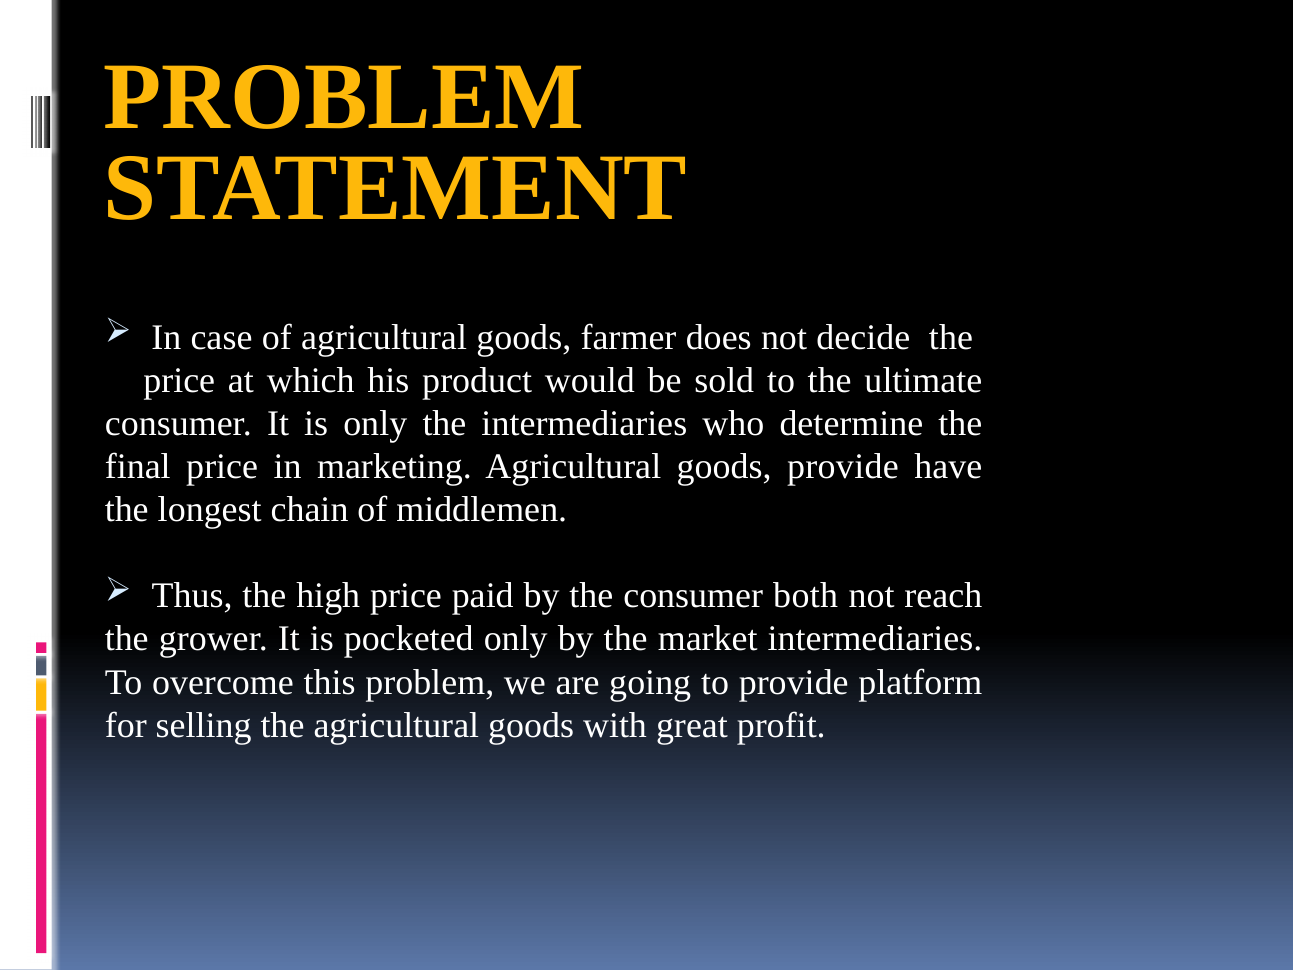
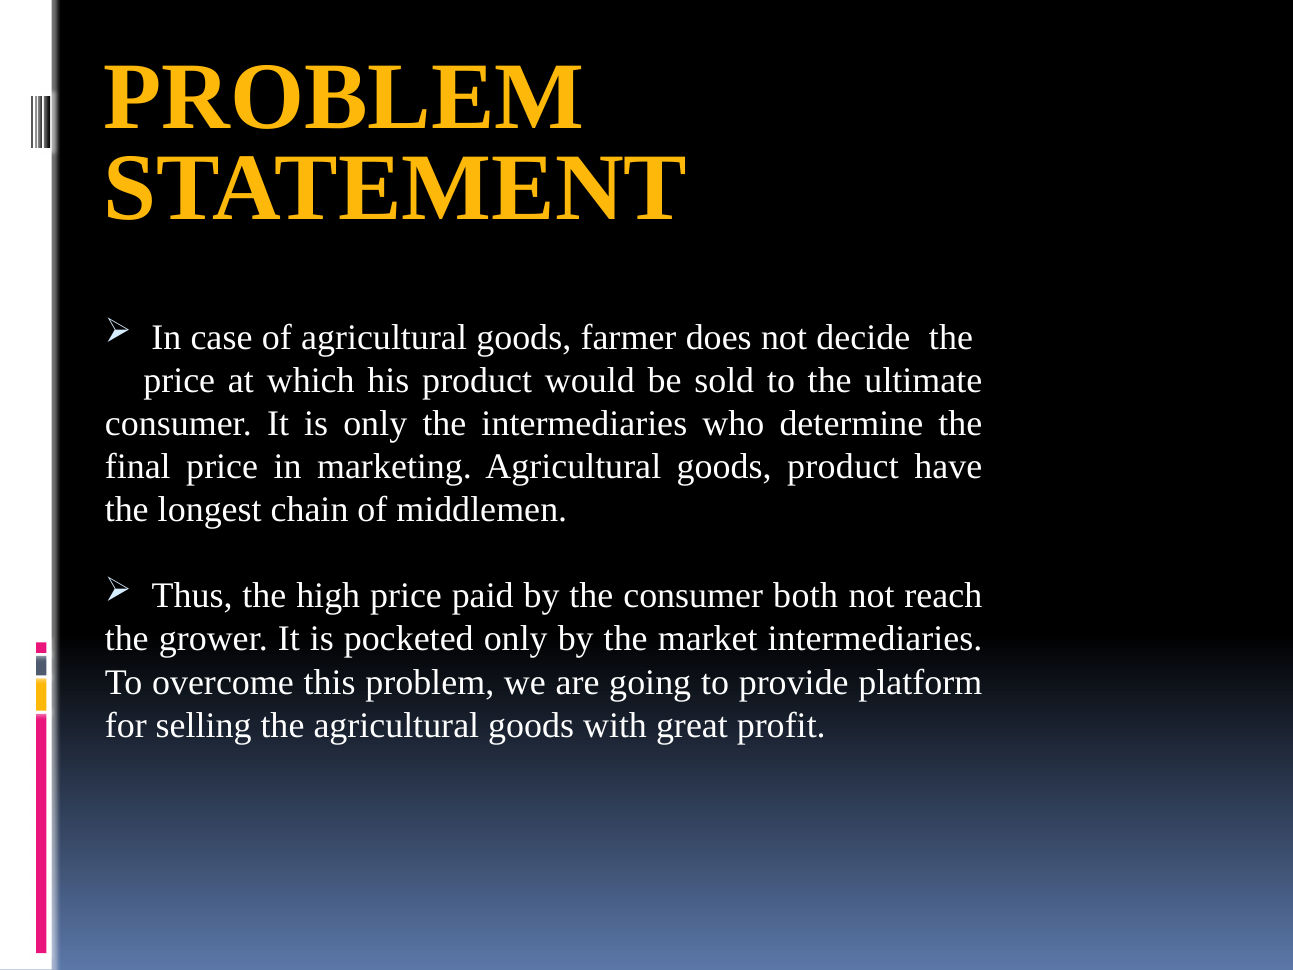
goods provide: provide -> product
